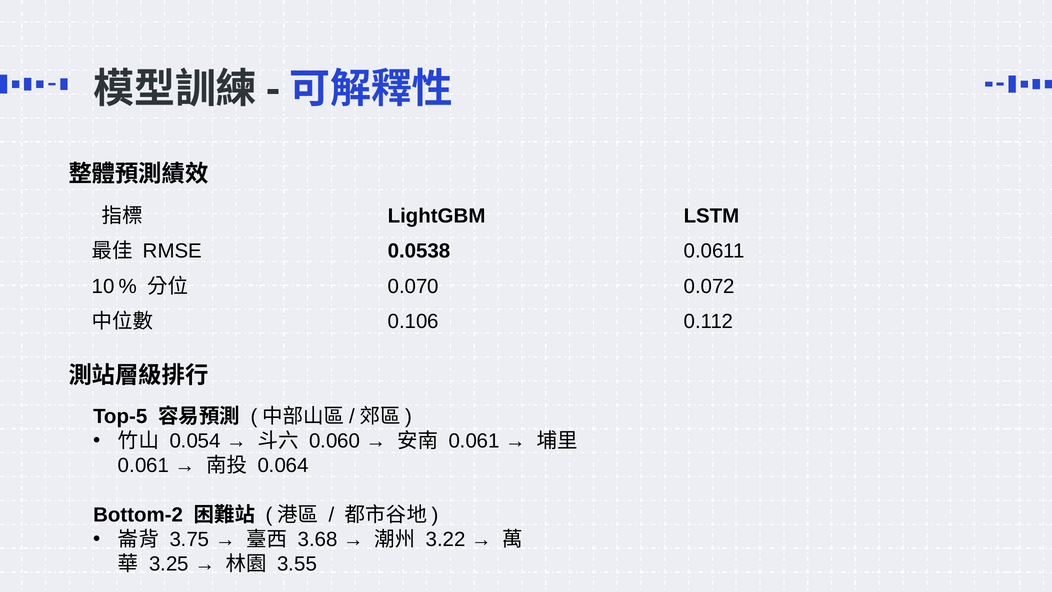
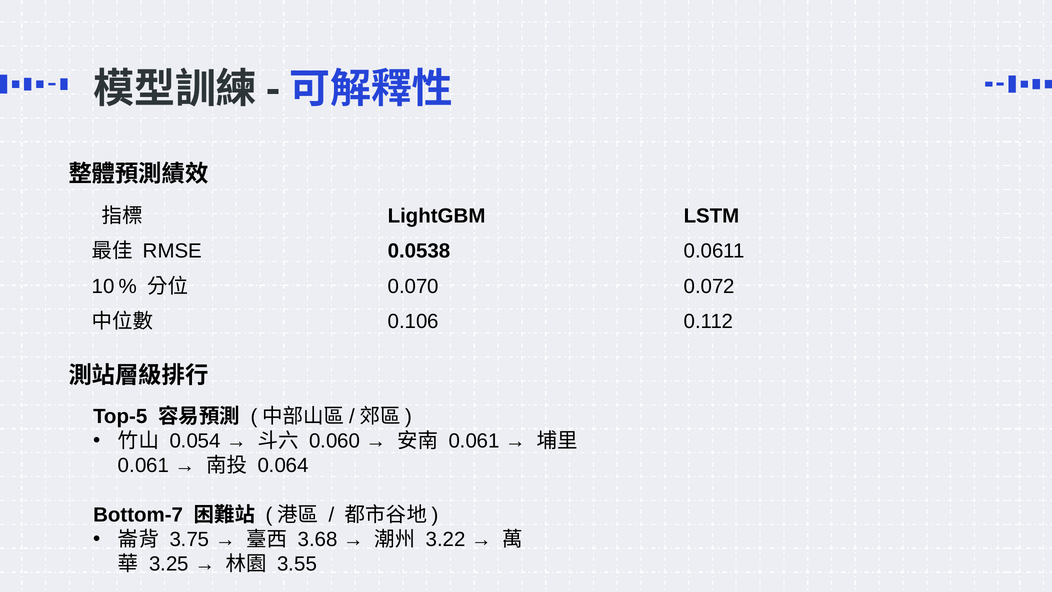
Bottom‑2: Bottom‑2 -> Bottom‑7
